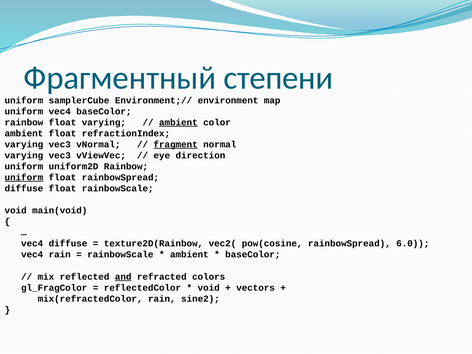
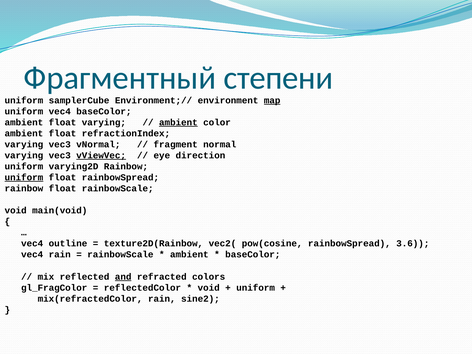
map underline: none -> present
rainbow at (24, 122): rainbow -> ambient
fragment underline: present -> none
vViewVec underline: none -> present
uniform2D: uniform2D -> varying2D
diffuse at (24, 188): diffuse -> rainbow
vec4 diffuse: diffuse -> outline
6.0: 6.0 -> 3.6
vectors at (256, 288): vectors -> uniform
